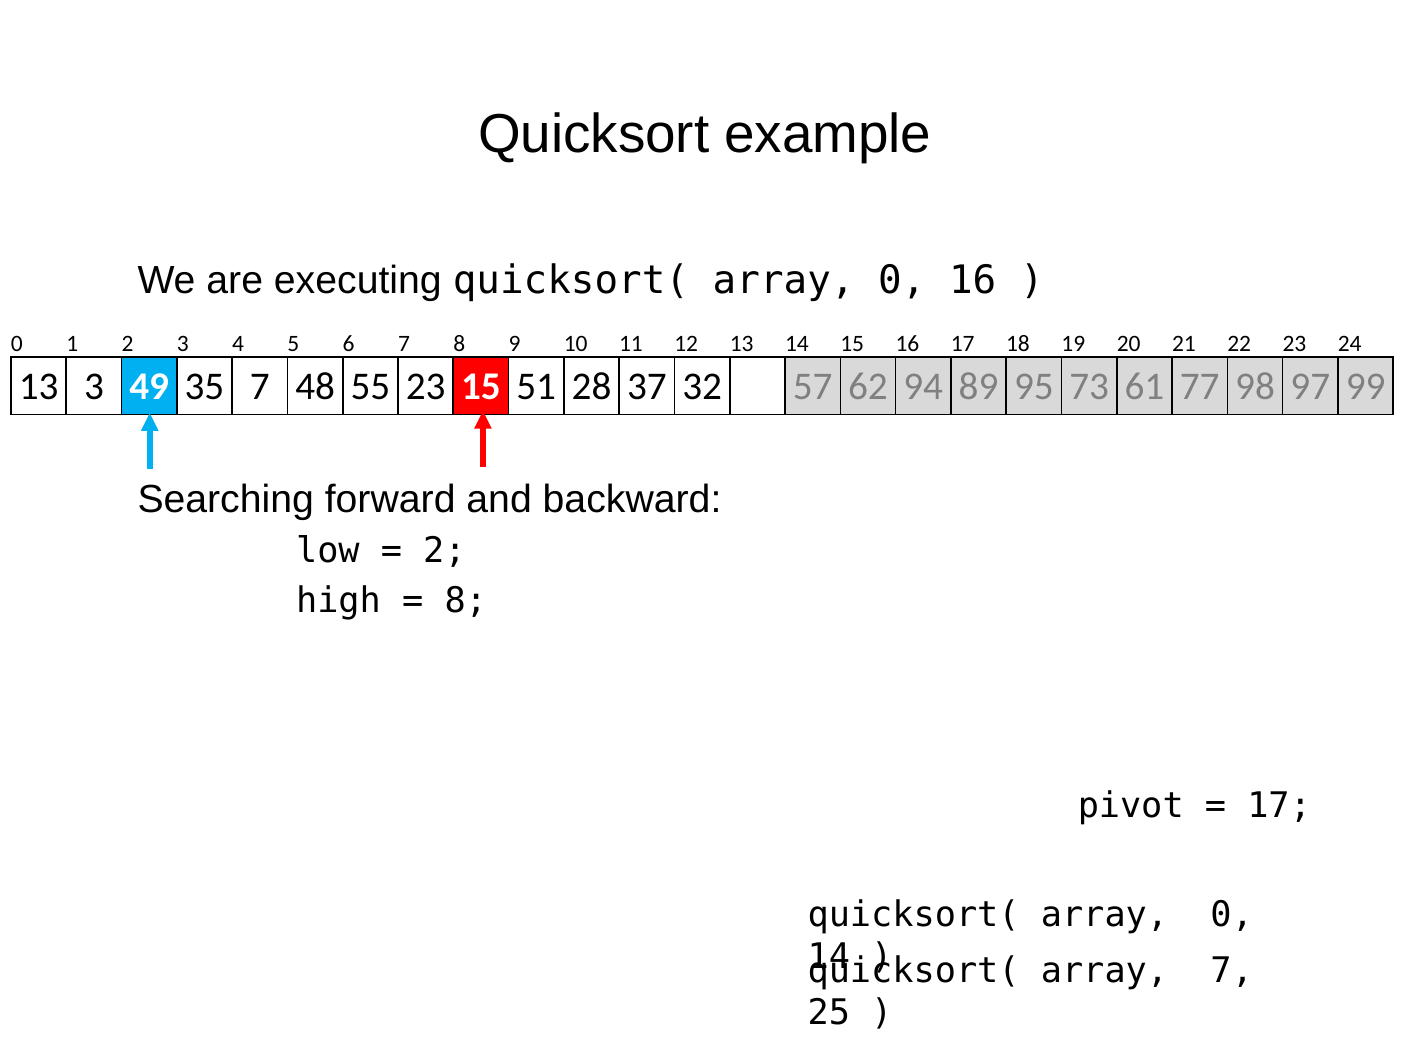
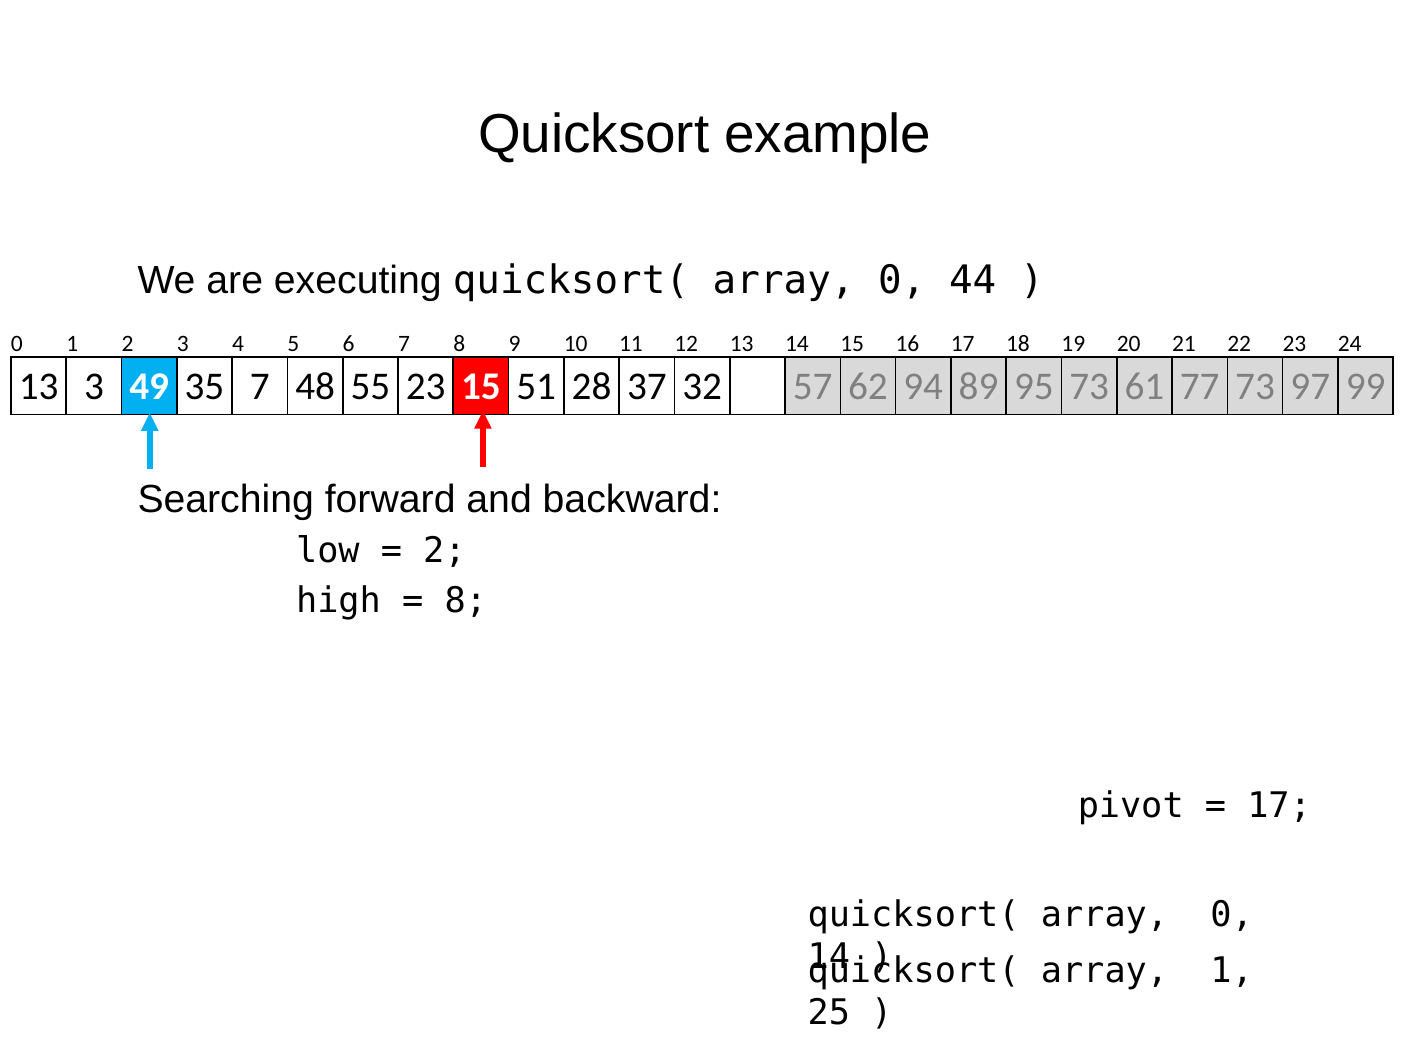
0 16: 16 -> 44
77 98: 98 -> 73
array 7: 7 -> 1
